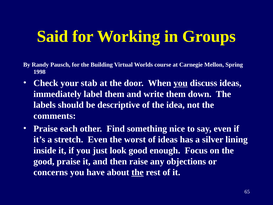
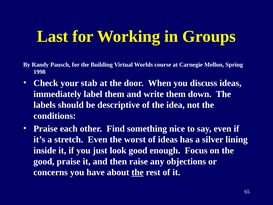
Said: Said -> Last
you at (181, 83) underline: present -> none
comments: comments -> conditions
